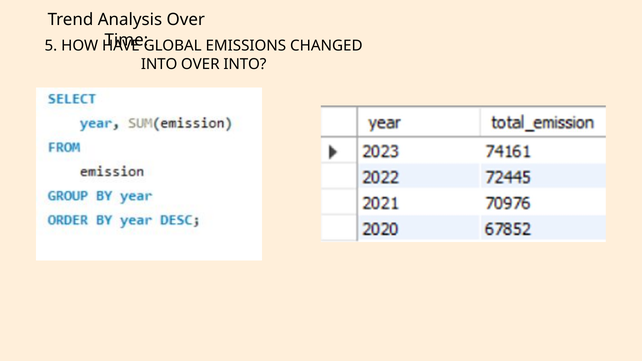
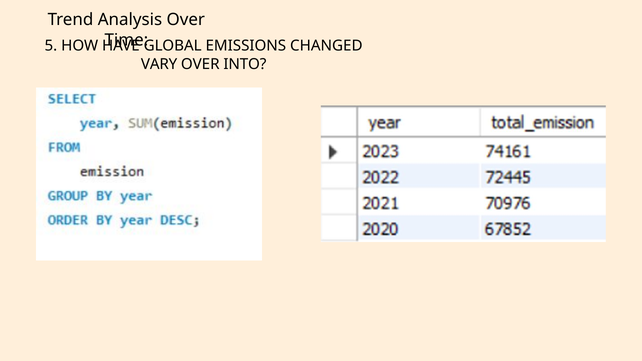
INTO at (159, 64): INTO -> VARY
